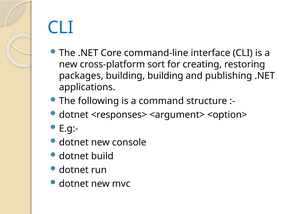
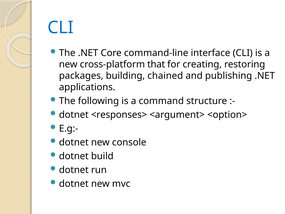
sort: sort -> that
building building: building -> chained
